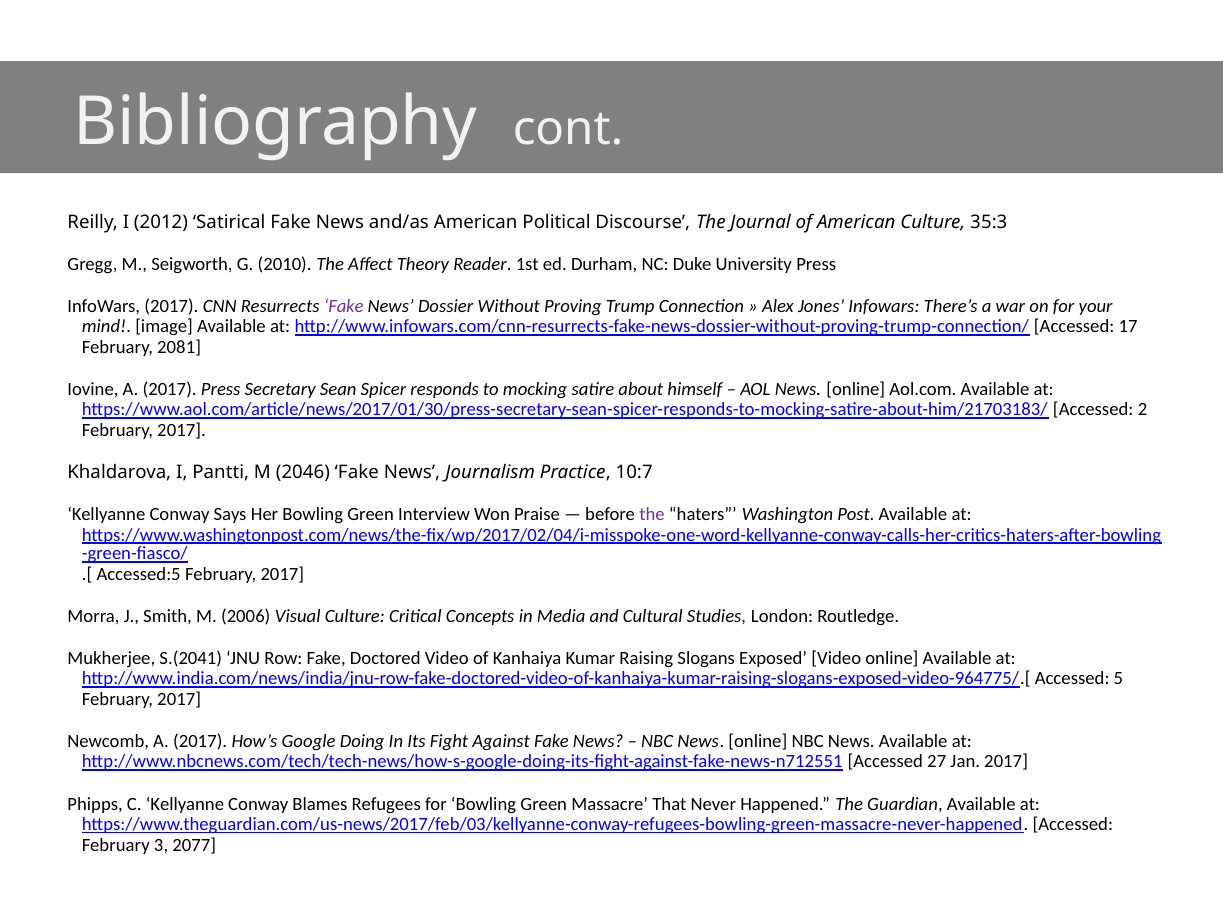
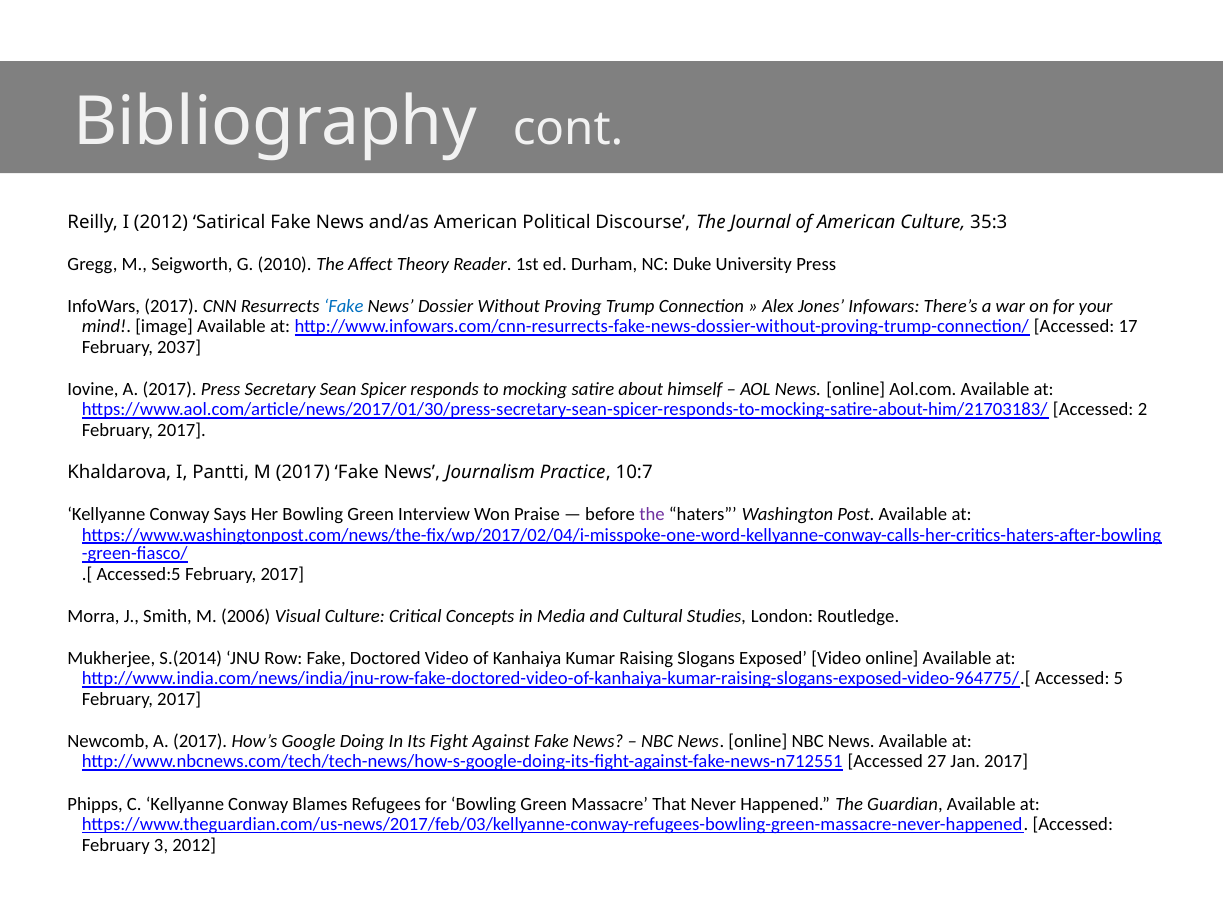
Fake at (344, 307) colour: purple -> blue
2081: 2081 -> 2037
M 2046: 2046 -> 2017
S.(2041: S.(2041 -> S.(2014
3 2077: 2077 -> 2012
